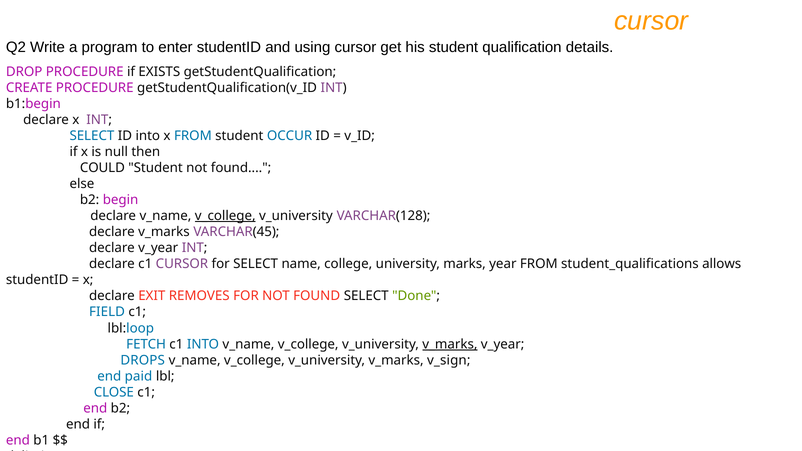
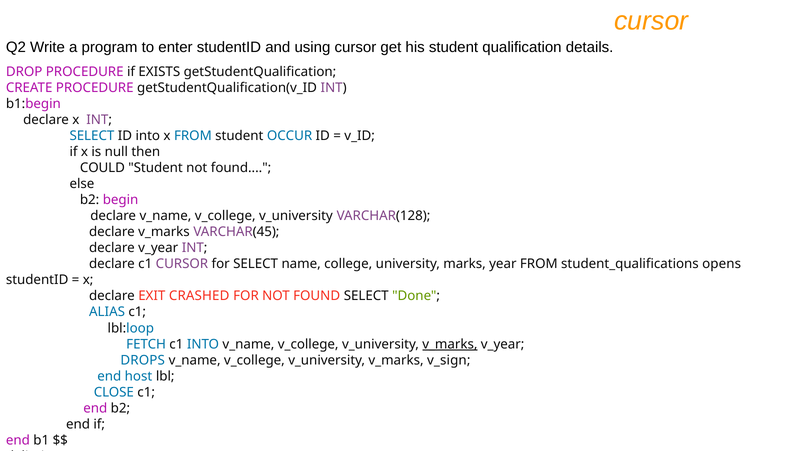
v_college at (225, 216) underline: present -> none
allows: allows -> opens
REMOVES: REMOVES -> CRASHED
FIELD: FIELD -> ALIAS
paid: paid -> host
